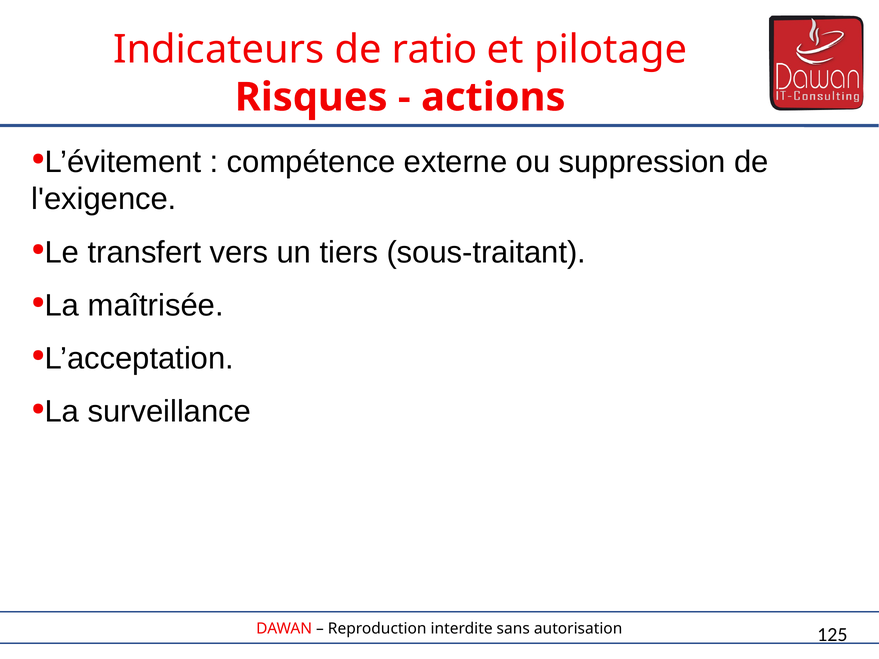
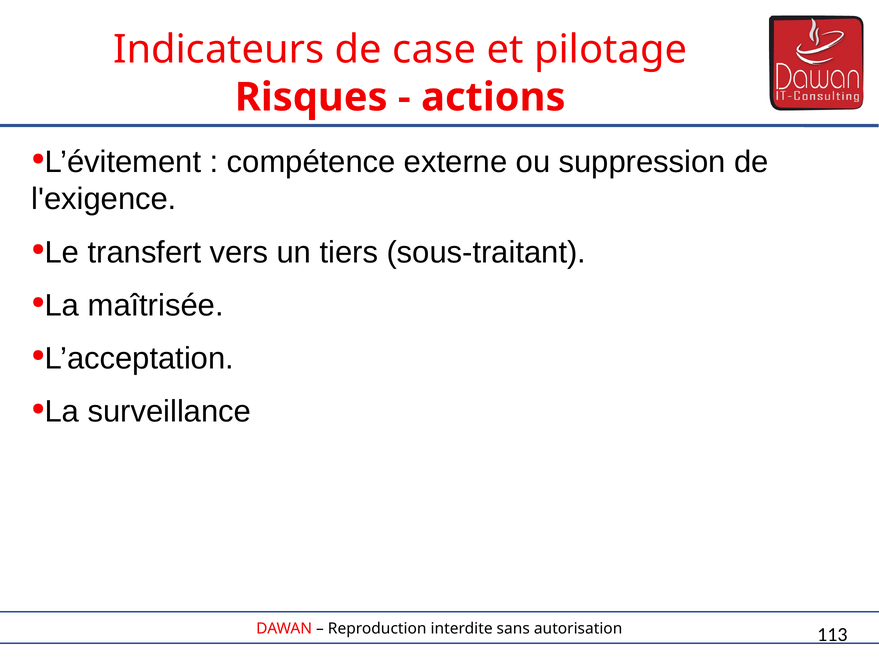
ratio: ratio -> case
125: 125 -> 113
